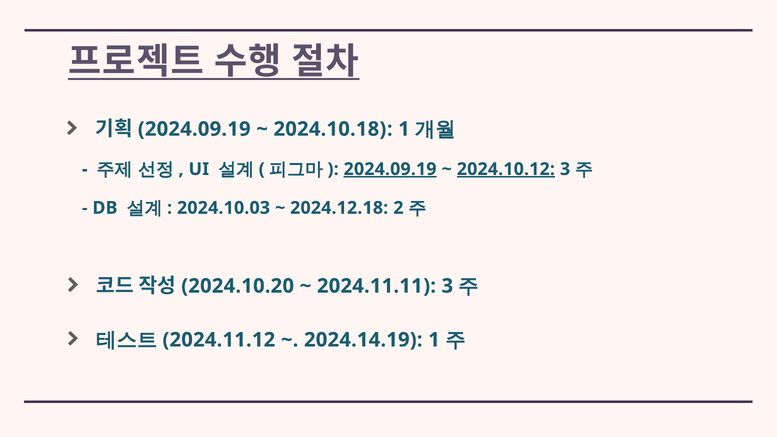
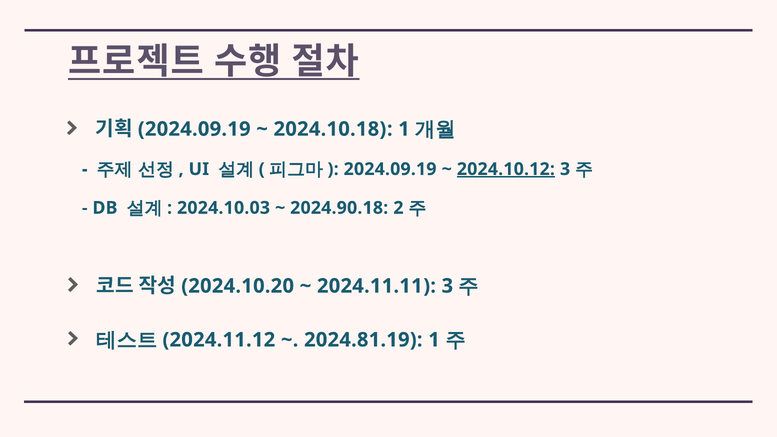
2024.09.19 at (390, 169) underline: present -> none
2024.12.18: 2024.12.18 -> 2024.90.18
2024.14.19: 2024.14.19 -> 2024.81.19
